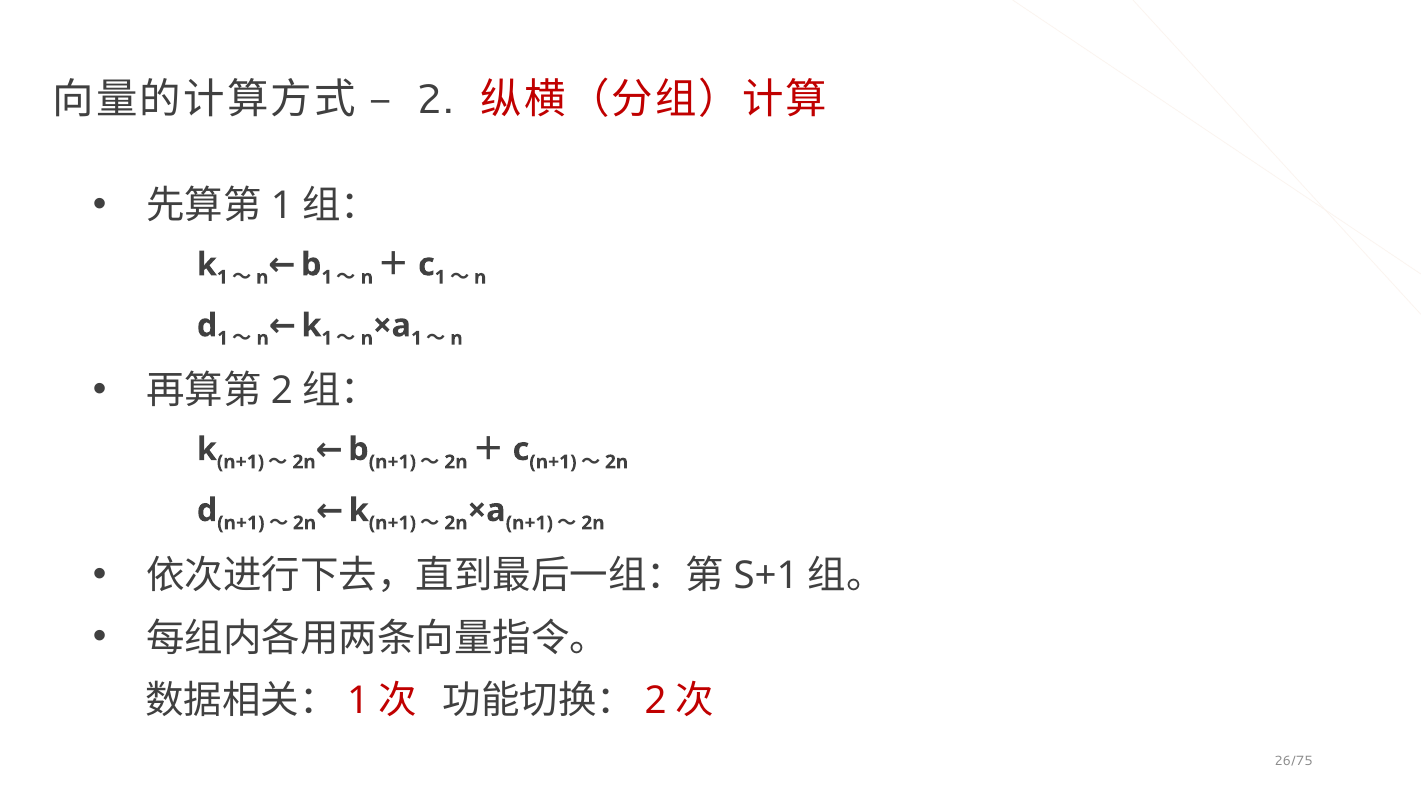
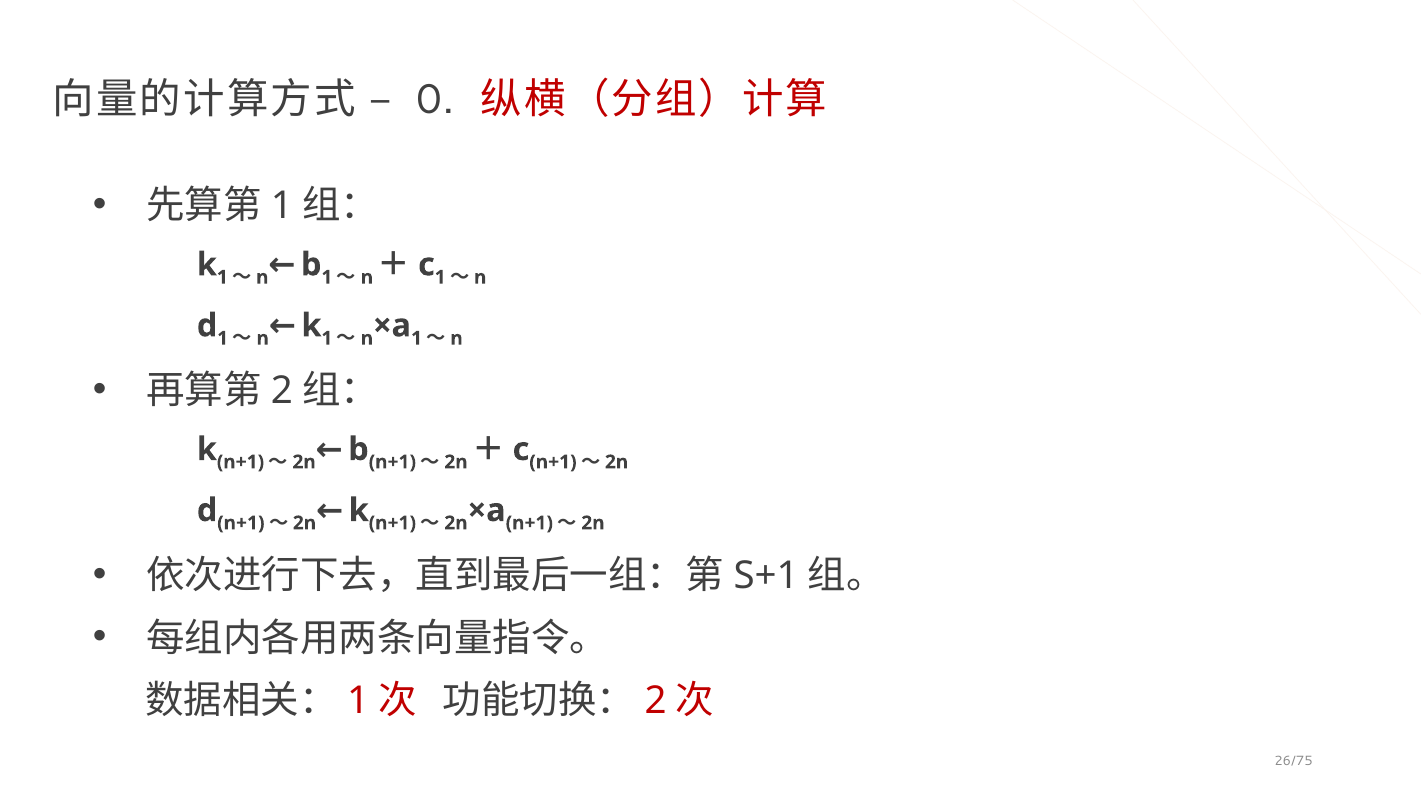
2 at (435, 100): 2 -> 0
